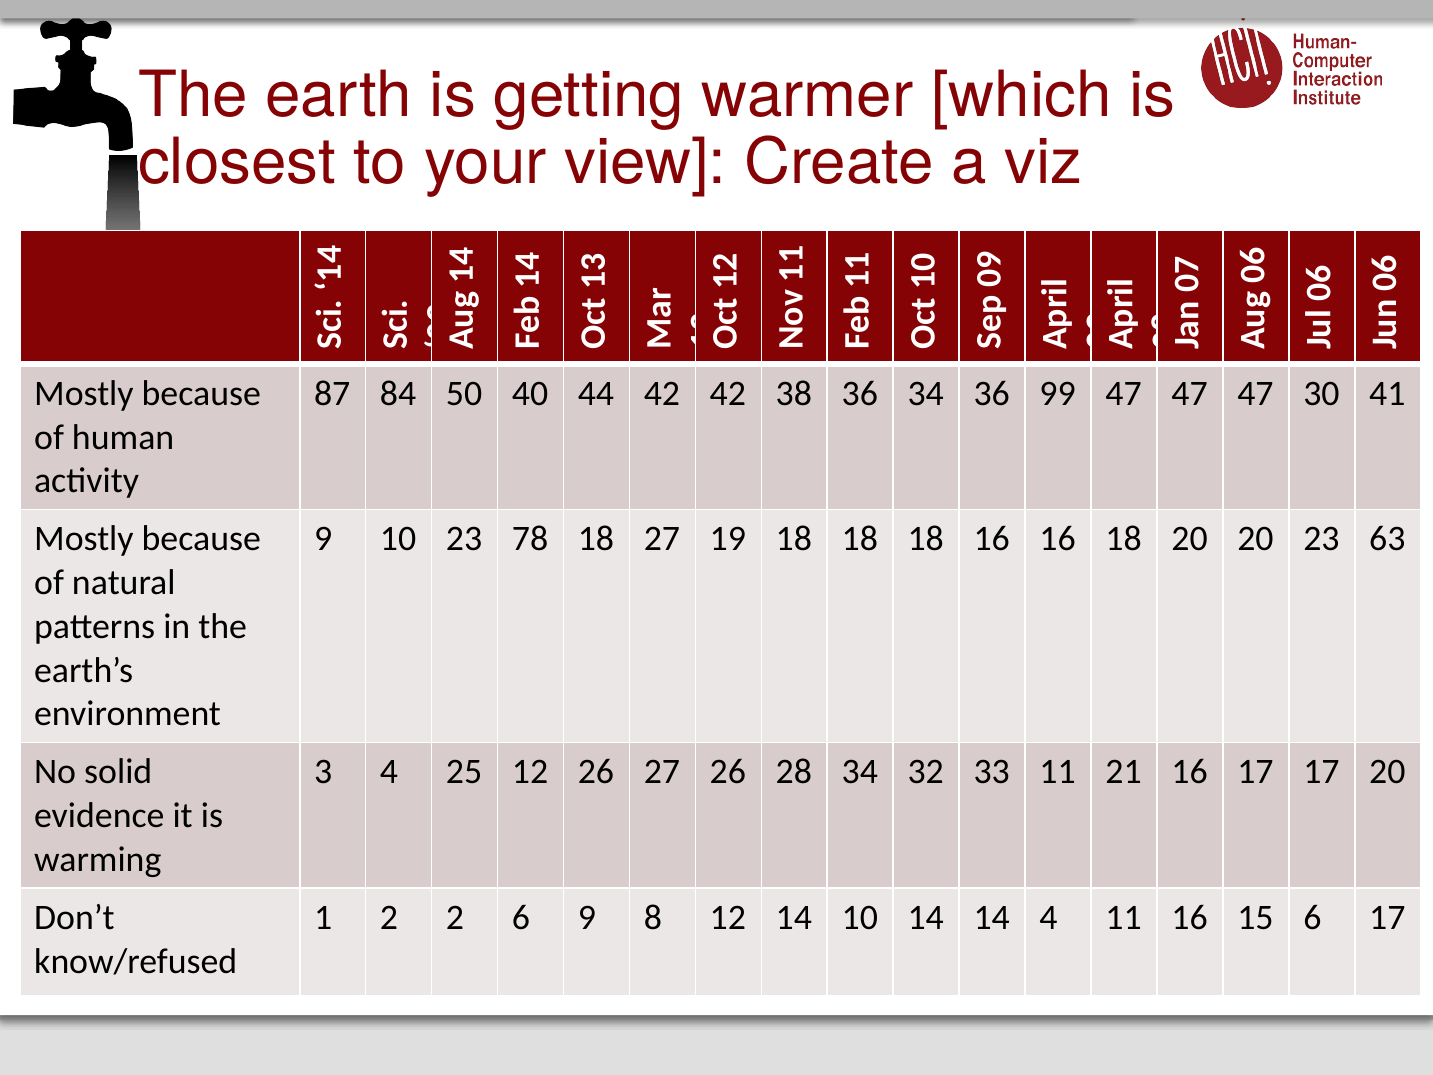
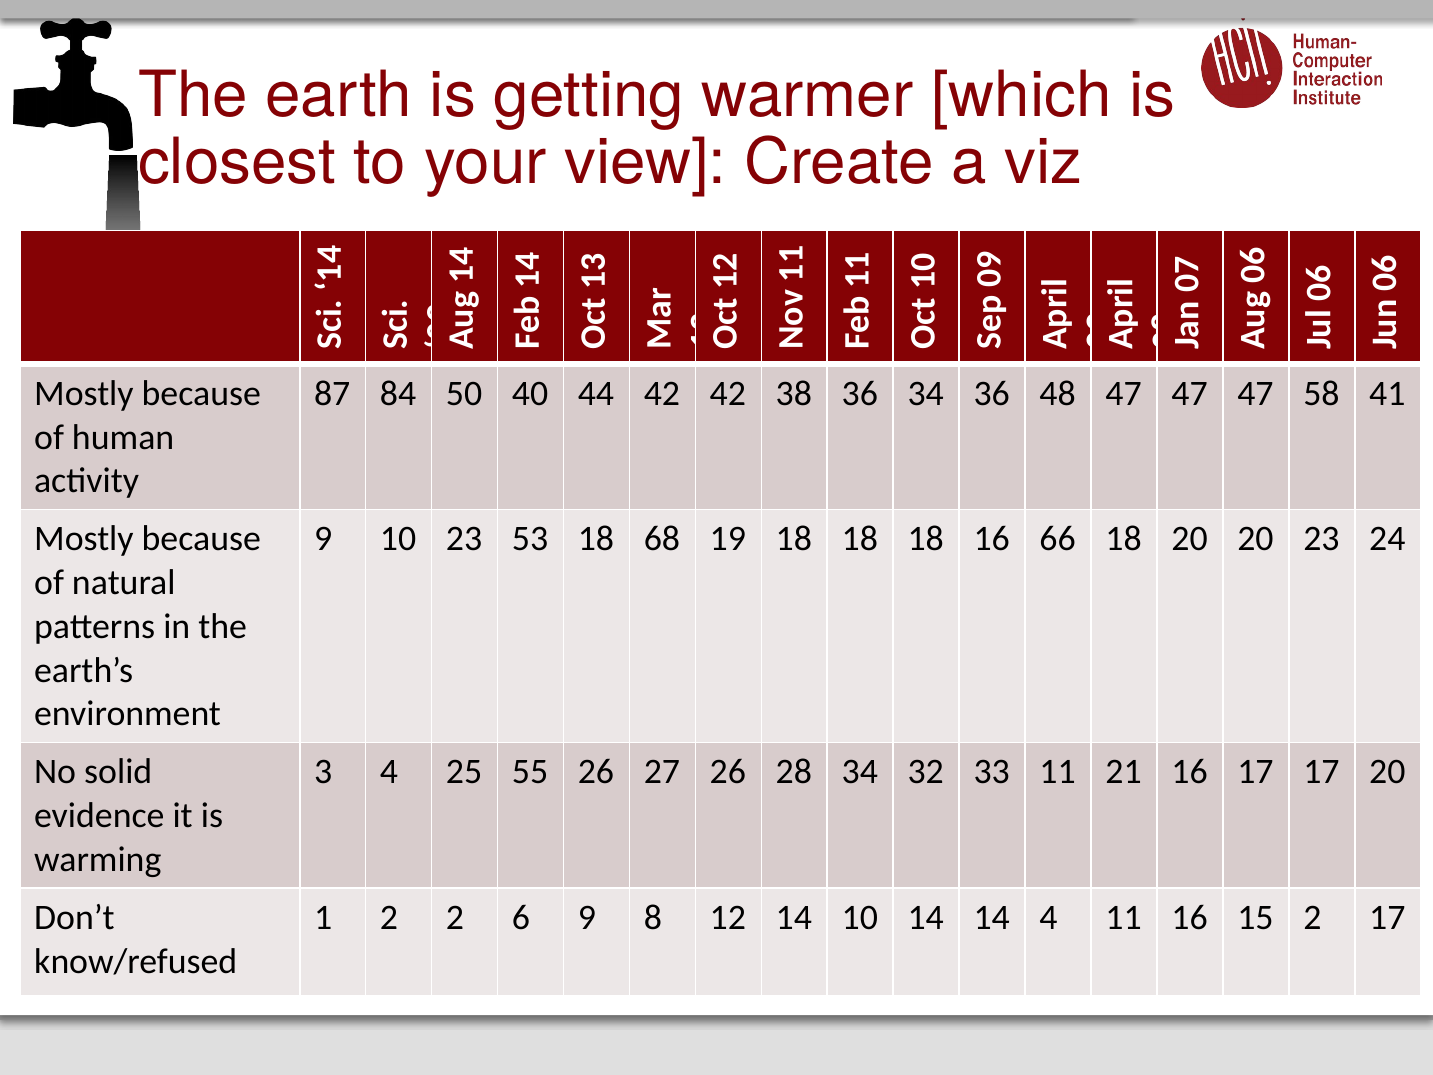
99: 99 -> 48
30: 30 -> 58
78: 78 -> 53
18 27: 27 -> 68
16 16: 16 -> 66
63: 63 -> 24
25 12: 12 -> 55
15 6: 6 -> 2
